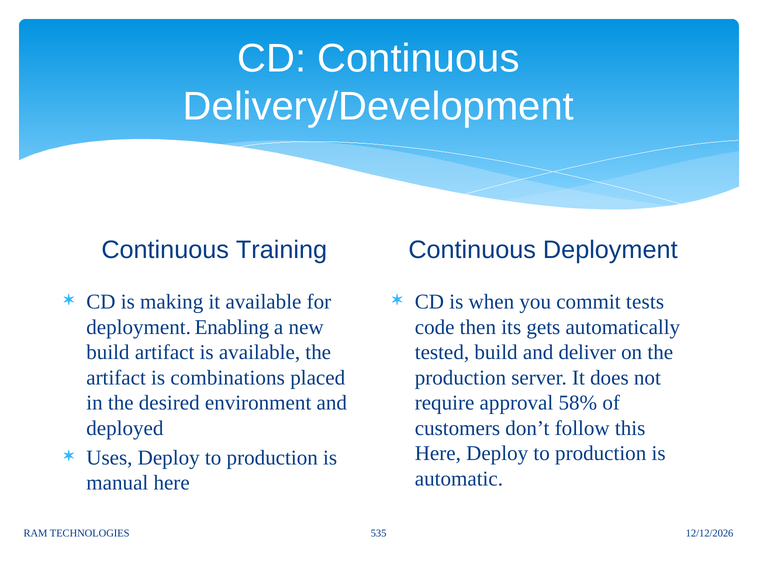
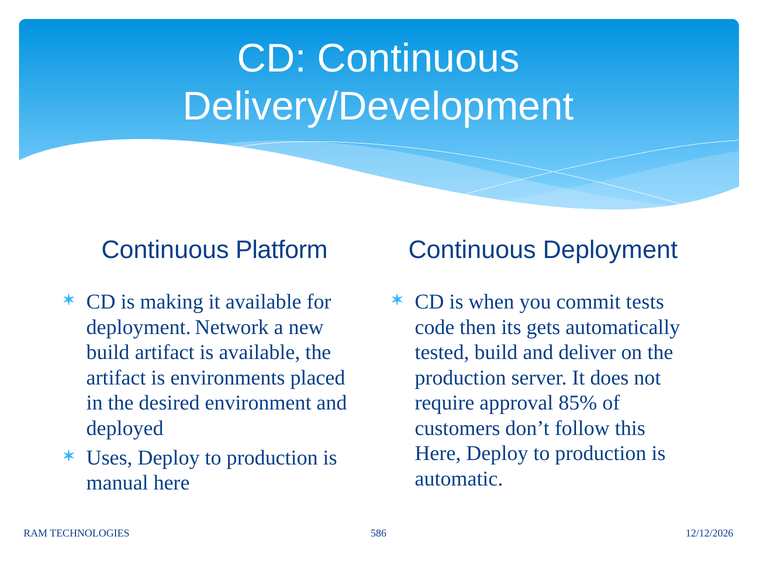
Training: Training -> Platform
Enabling: Enabling -> Network
combinations: combinations -> environments
58%: 58% -> 85%
535: 535 -> 586
